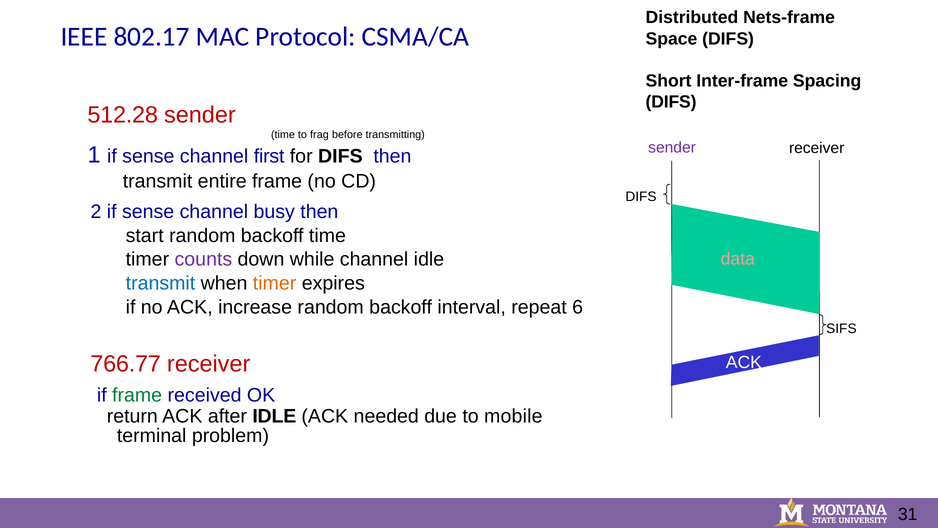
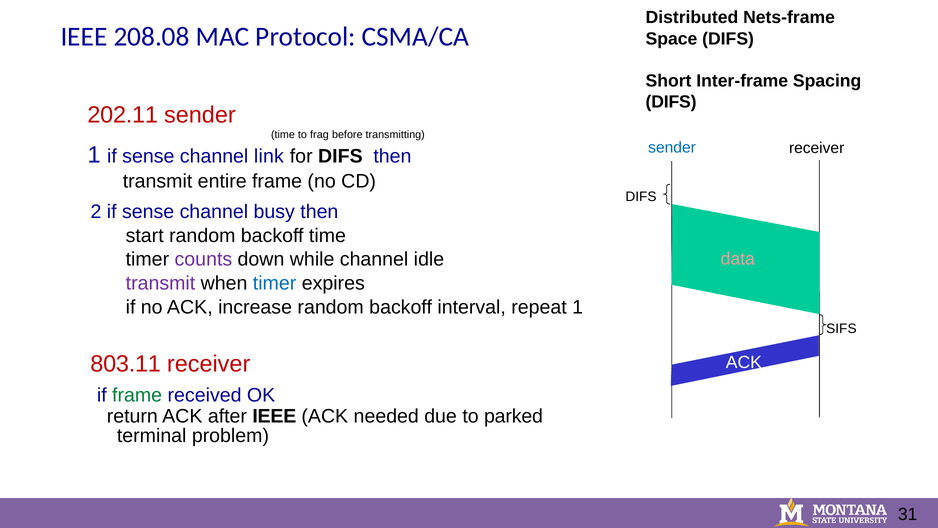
802.17: 802.17 -> 208.08
512.28: 512.28 -> 202.11
sender at (672, 147) colour: purple -> blue
first: first -> link
transmit at (160, 283) colour: blue -> purple
timer at (275, 283) colour: orange -> blue
repeat 6: 6 -> 1
766.77: 766.77 -> 803.11
after IDLE: IDLE -> IEEE
mobile: mobile -> parked
